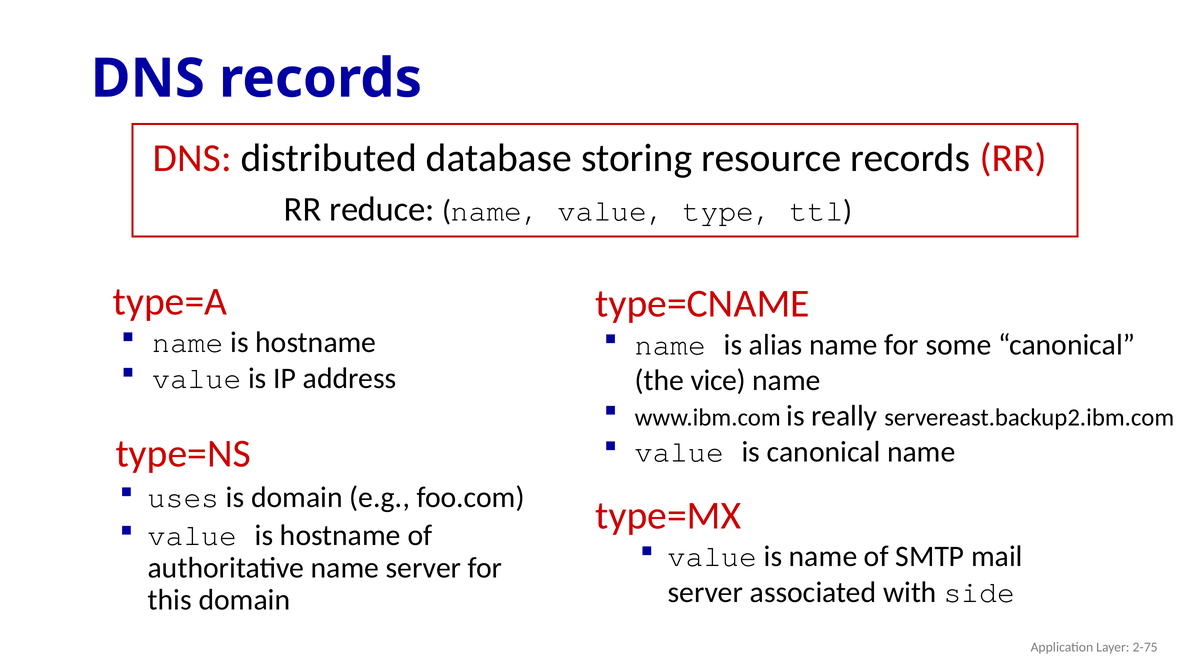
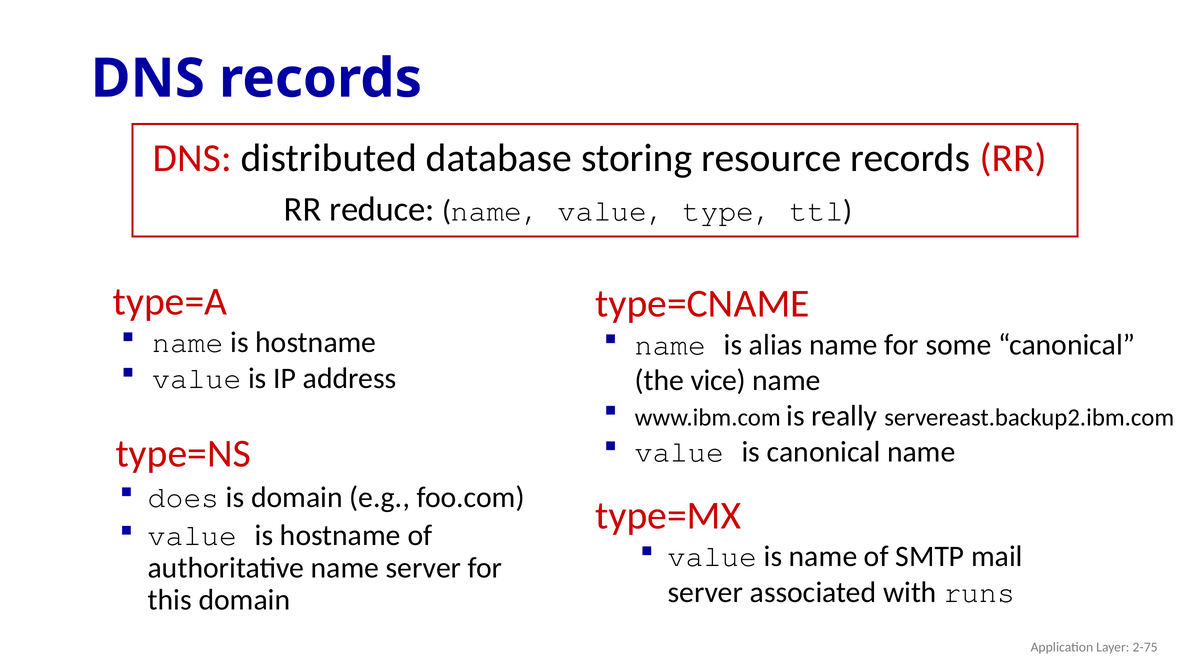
uses: uses -> does
side: side -> runs
